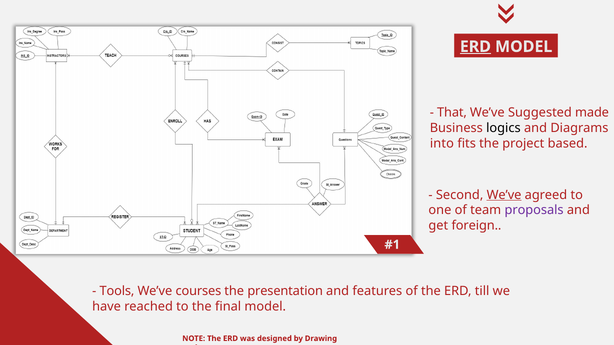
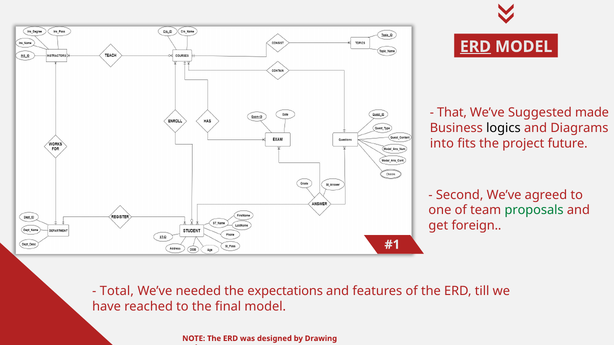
based: based -> future
We’ve at (504, 195) underline: present -> none
proposals colour: purple -> green
Tools at (117, 291): Tools -> Total
courses: courses -> needed
presentation: presentation -> expectations
